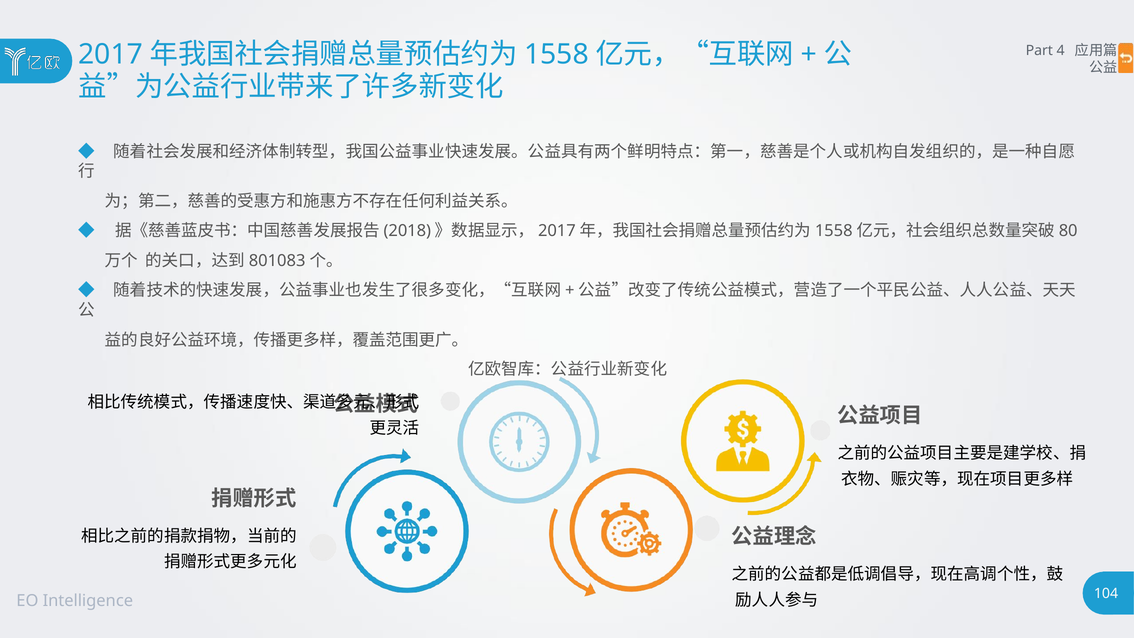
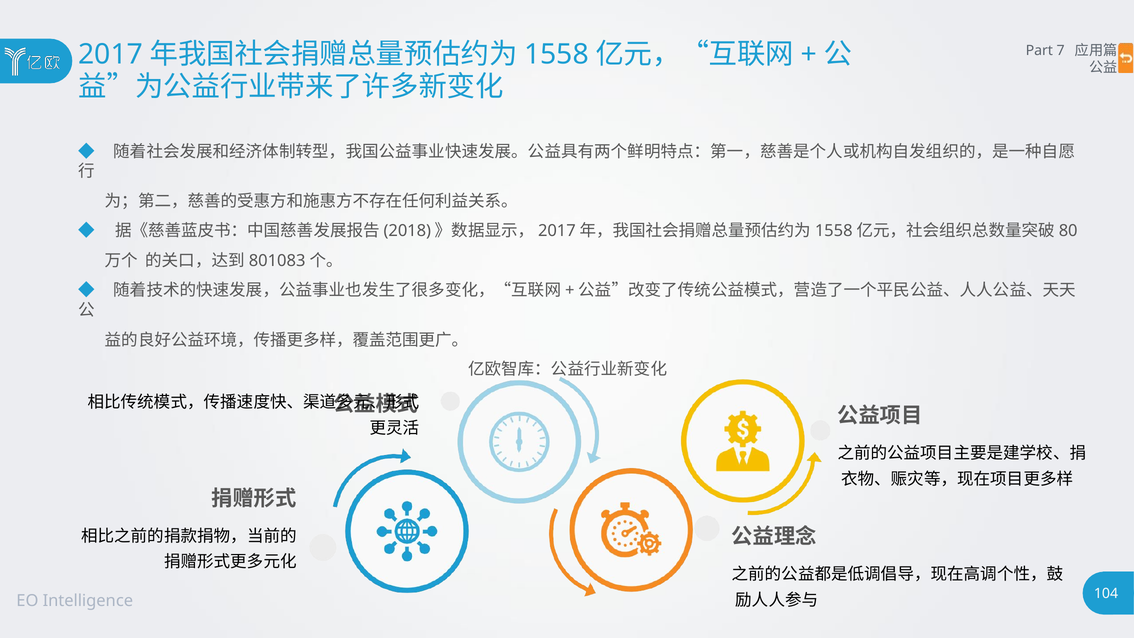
4: 4 -> 7
